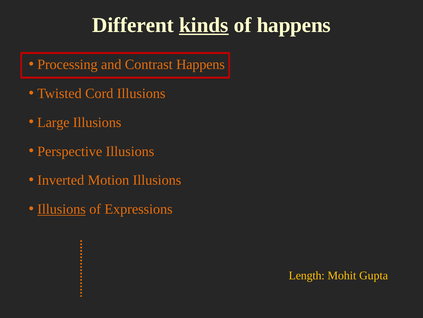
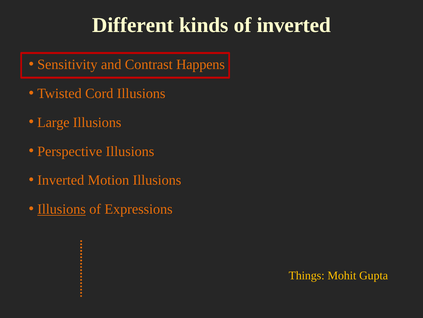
kinds underline: present -> none
of happens: happens -> inverted
Processing: Processing -> Sensitivity
Length: Length -> Things
